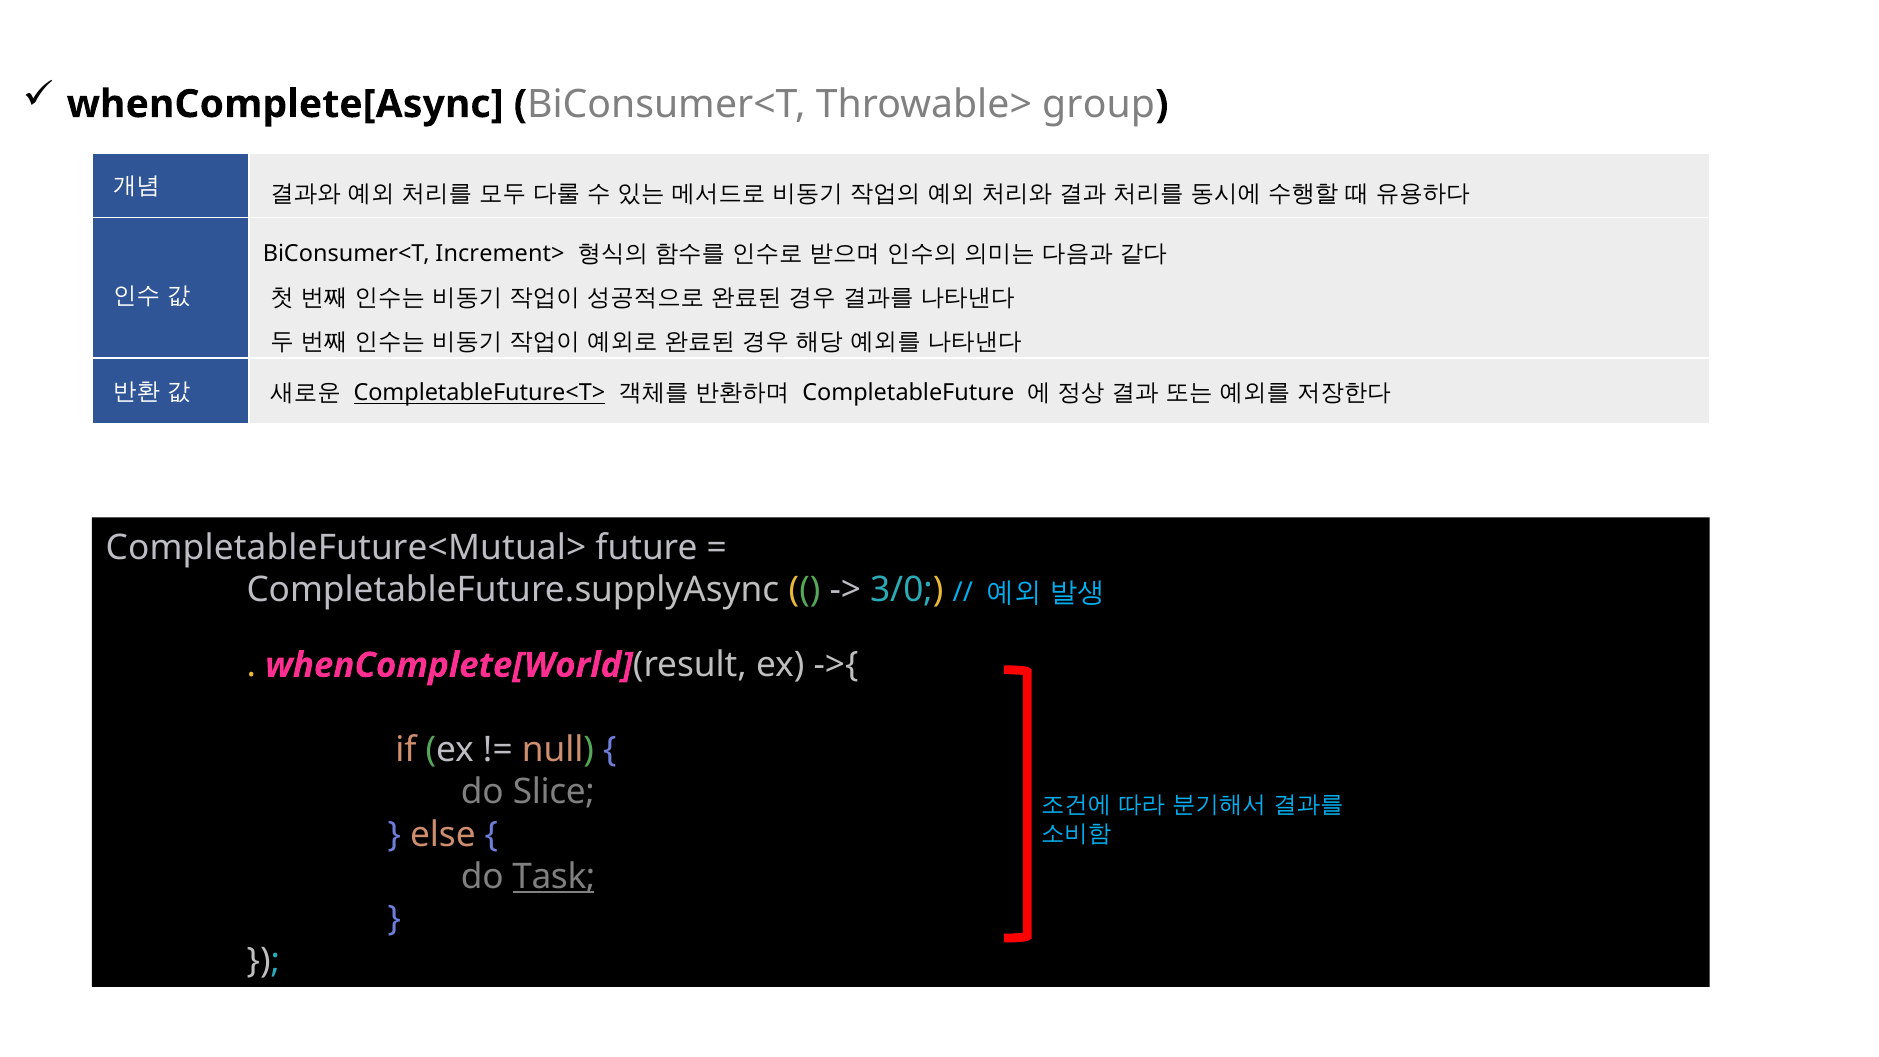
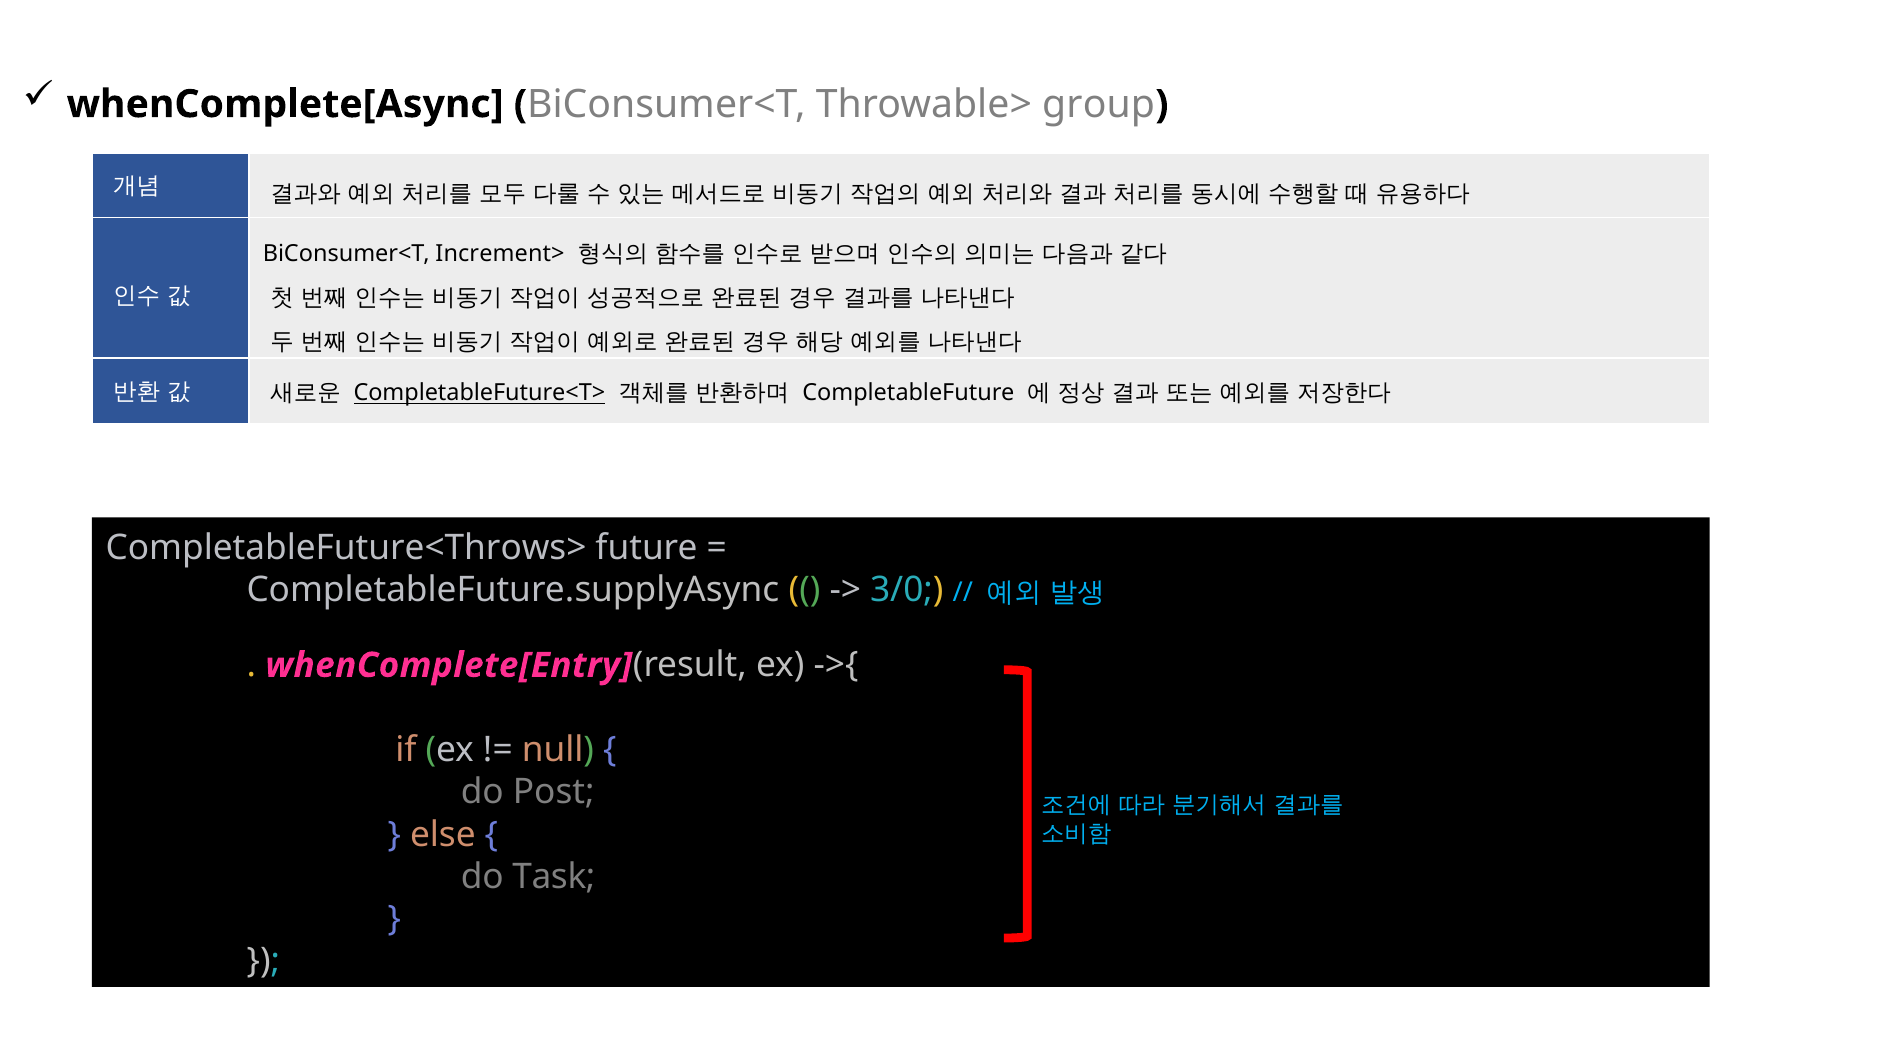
CompletableFuture<Mutual>: CompletableFuture<Mutual> -> CompletableFuture<Throws>
whenComplete[World: whenComplete[World -> whenComplete[Entry
Slice: Slice -> Post
Task underline: present -> none
